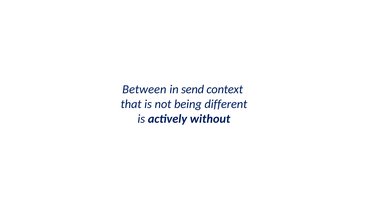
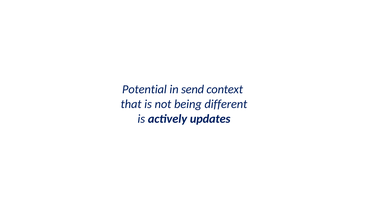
Between: Between -> Potential
without: without -> updates
